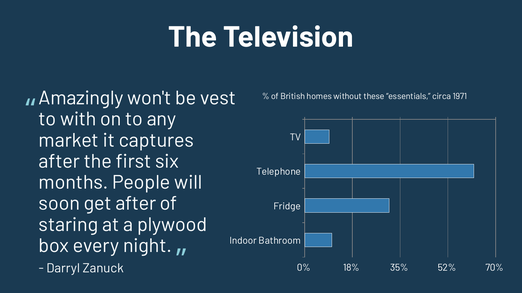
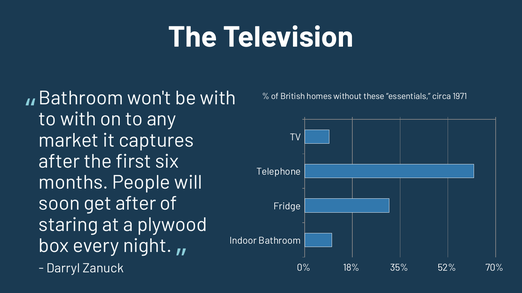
Amazingly at (81, 98): Amazingly -> Bathroom
be vest: vest -> with
